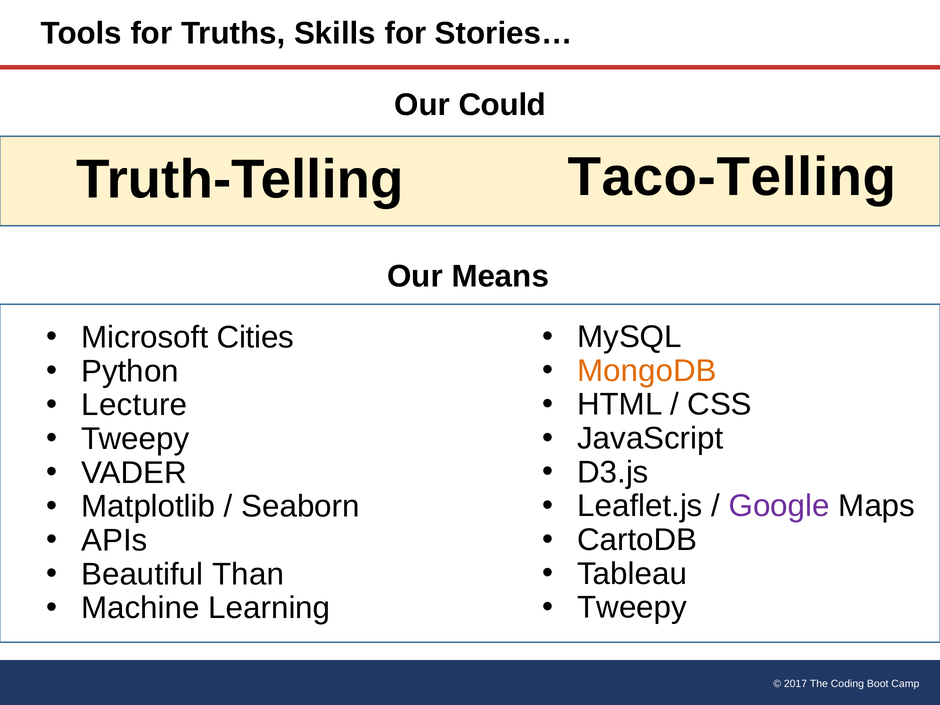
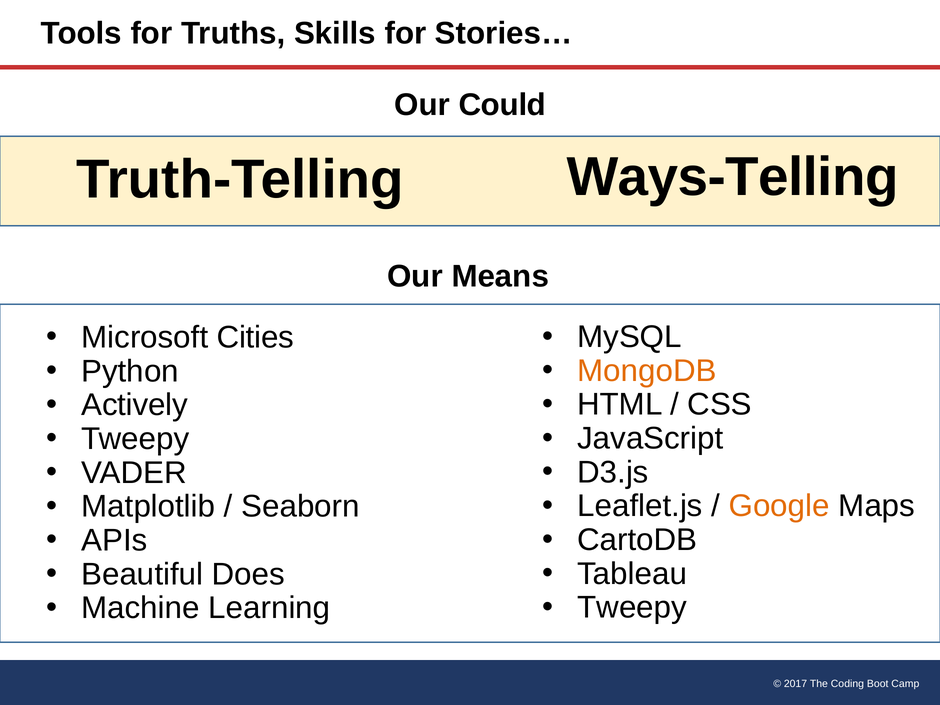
Taco-Telling: Taco-Telling -> Ways-Telling
Lecture: Lecture -> Actively
Google colour: purple -> orange
Than: Than -> Does
